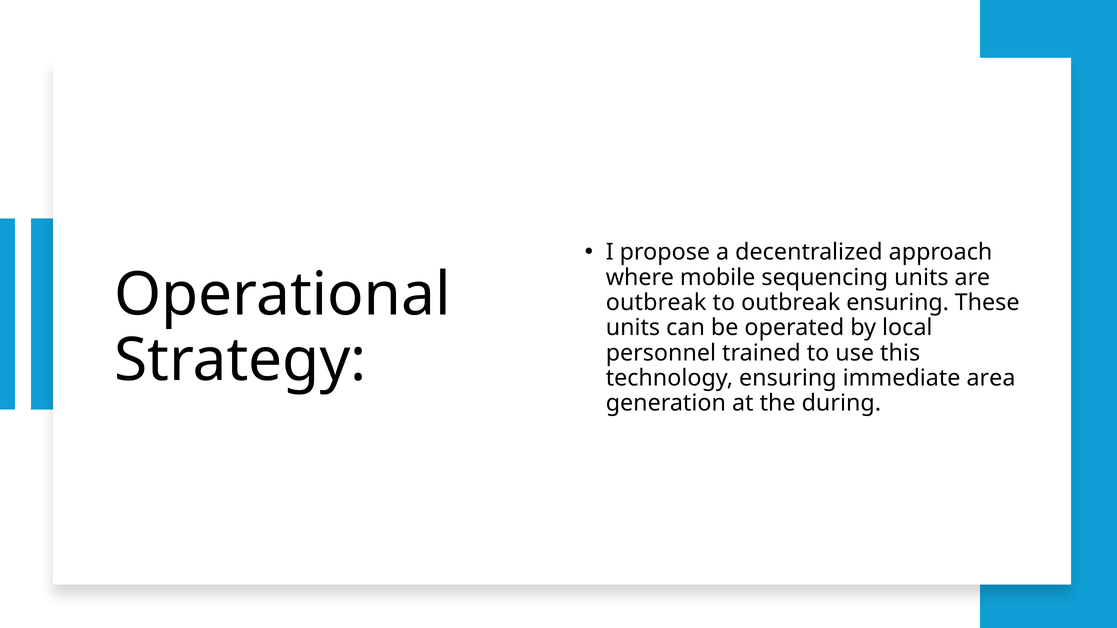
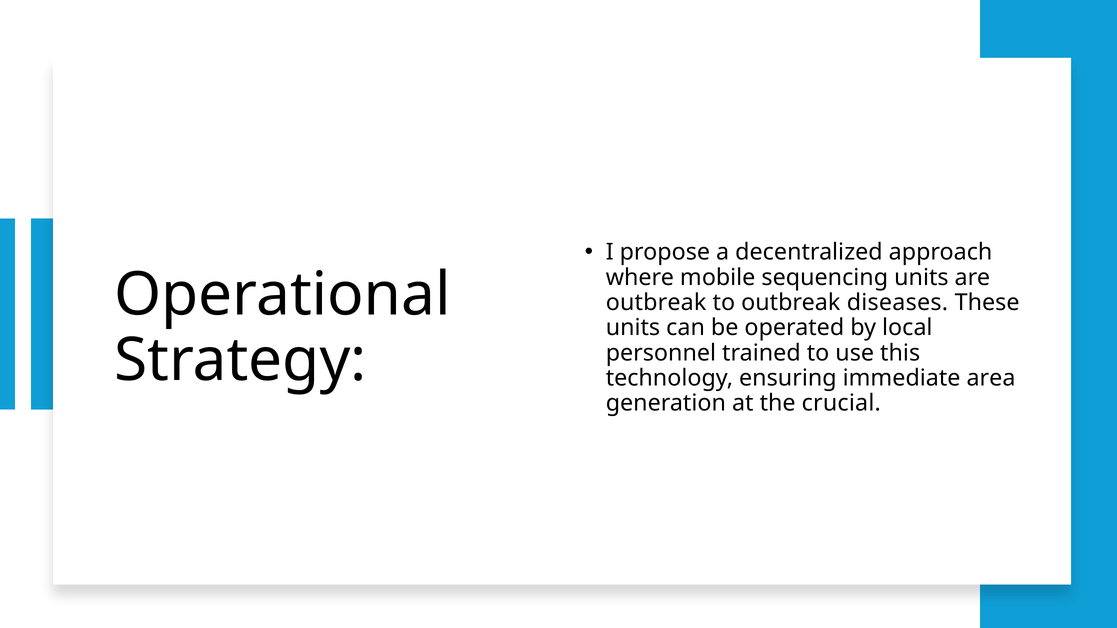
outbreak ensuring: ensuring -> diseases
during: during -> crucial
